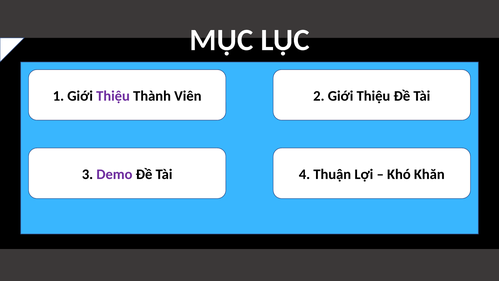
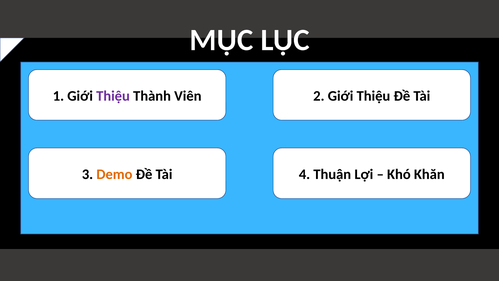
Demo colour: purple -> orange
